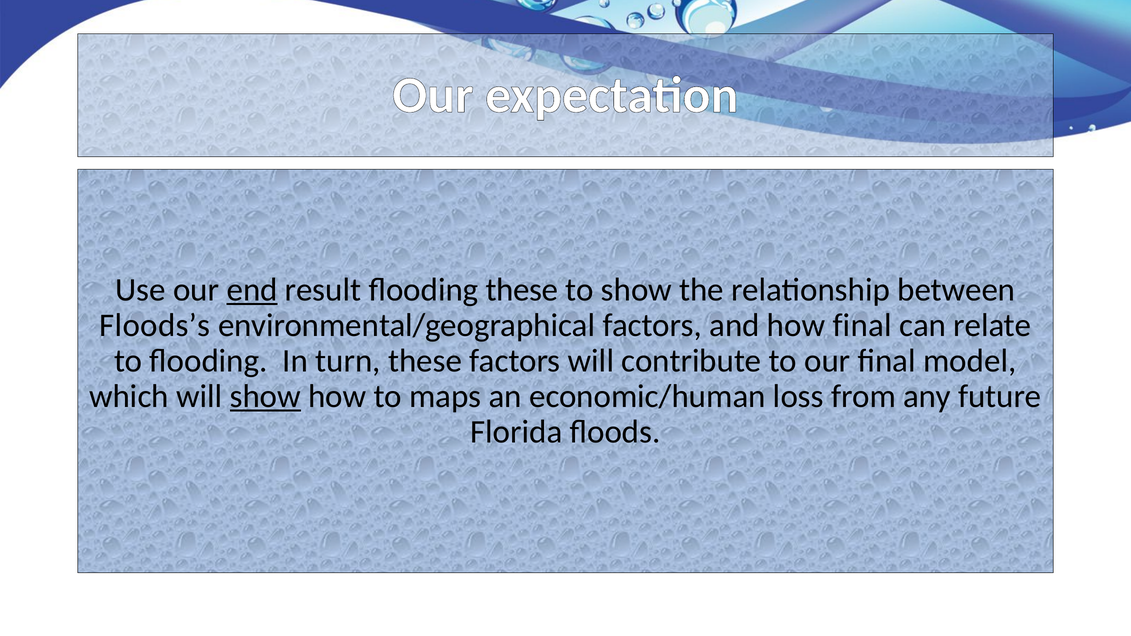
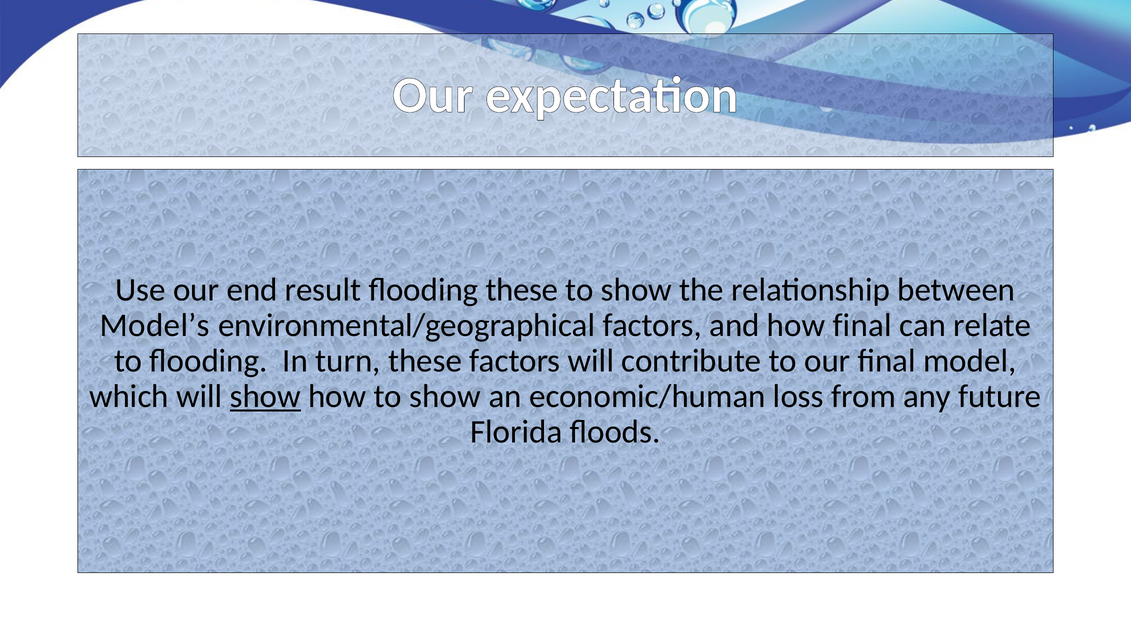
end underline: present -> none
Floods’s: Floods’s -> Model’s
how to maps: maps -> show
